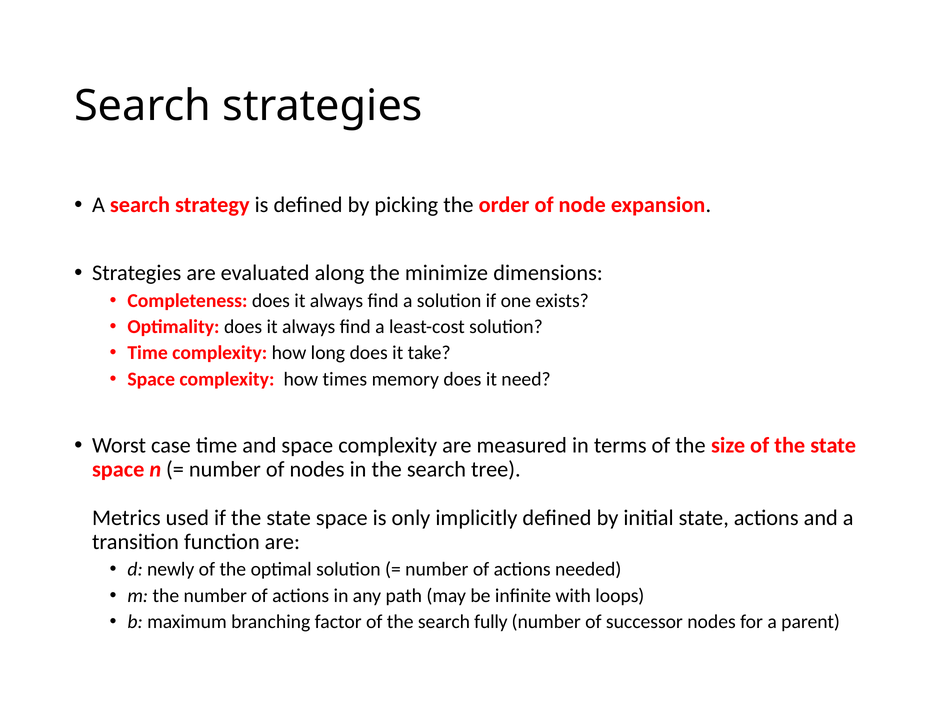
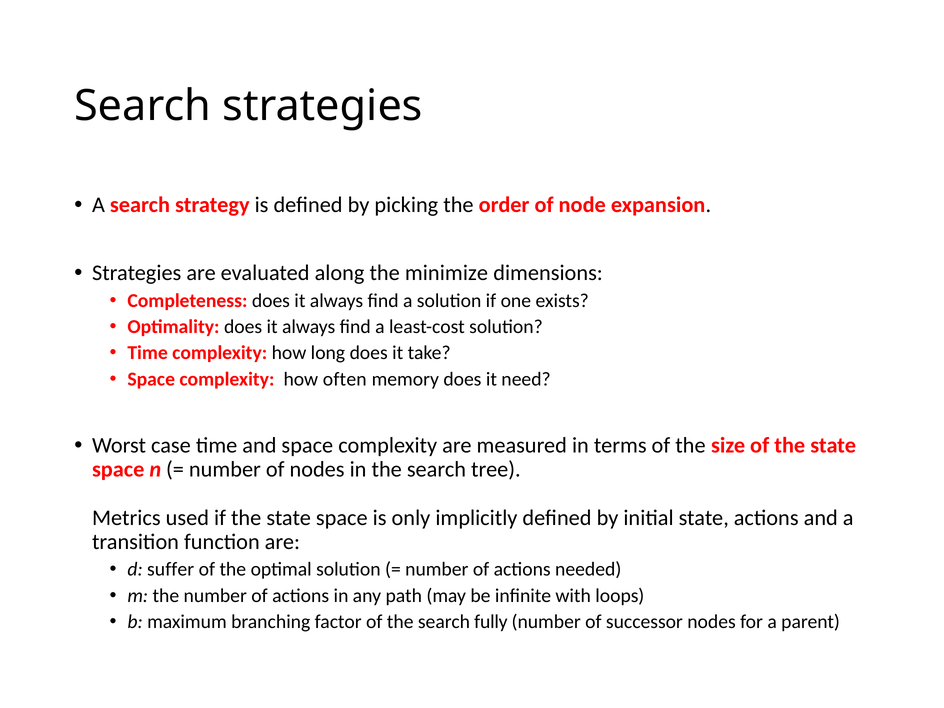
times: times -> often
newly: newly -> suffer
